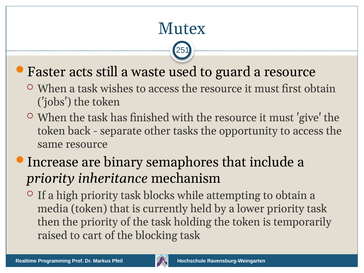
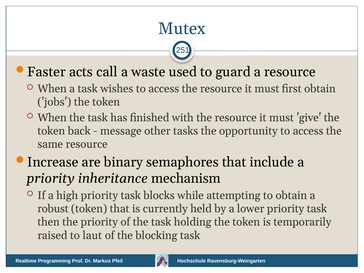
still: still -> call
separate: separate -> message
media: media -> robust
cart: cart -> laut
